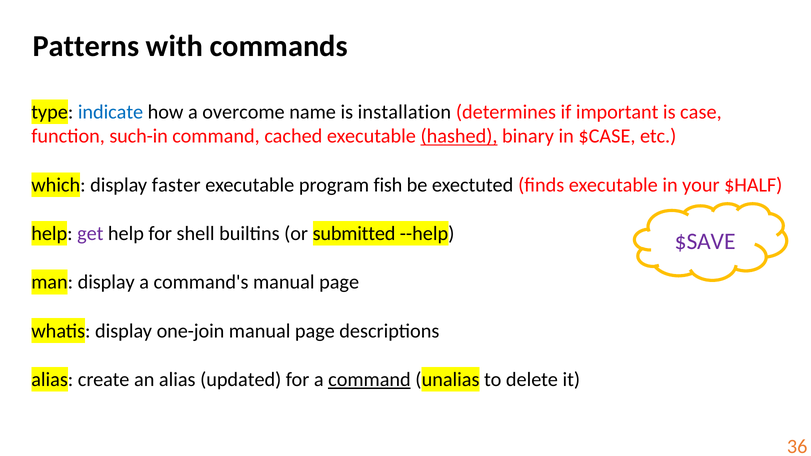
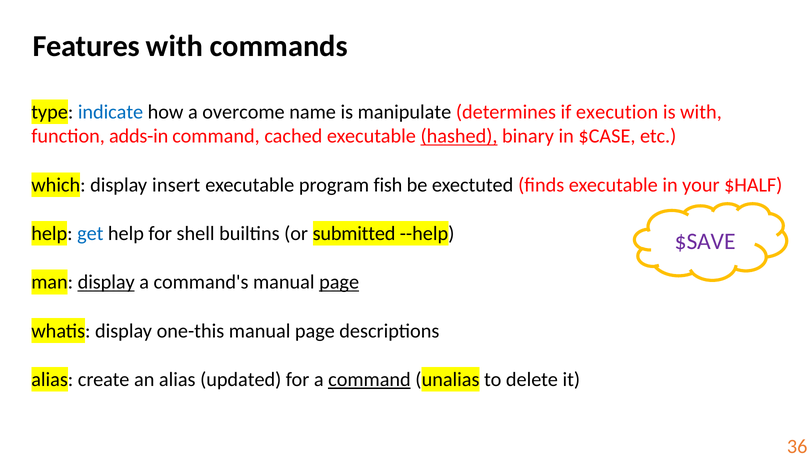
Patterns: Patterns -> Features
installation: installation -> manipulate
important: important -> execution
is case: case -> with
such-in: such-in -> adds-in
faster: faster -> insert
get colour: purple -> blue
display at (106, 282) underline: none -> present
page at (339, 282) underline: none -> present
one-join: one-join -> one-this
